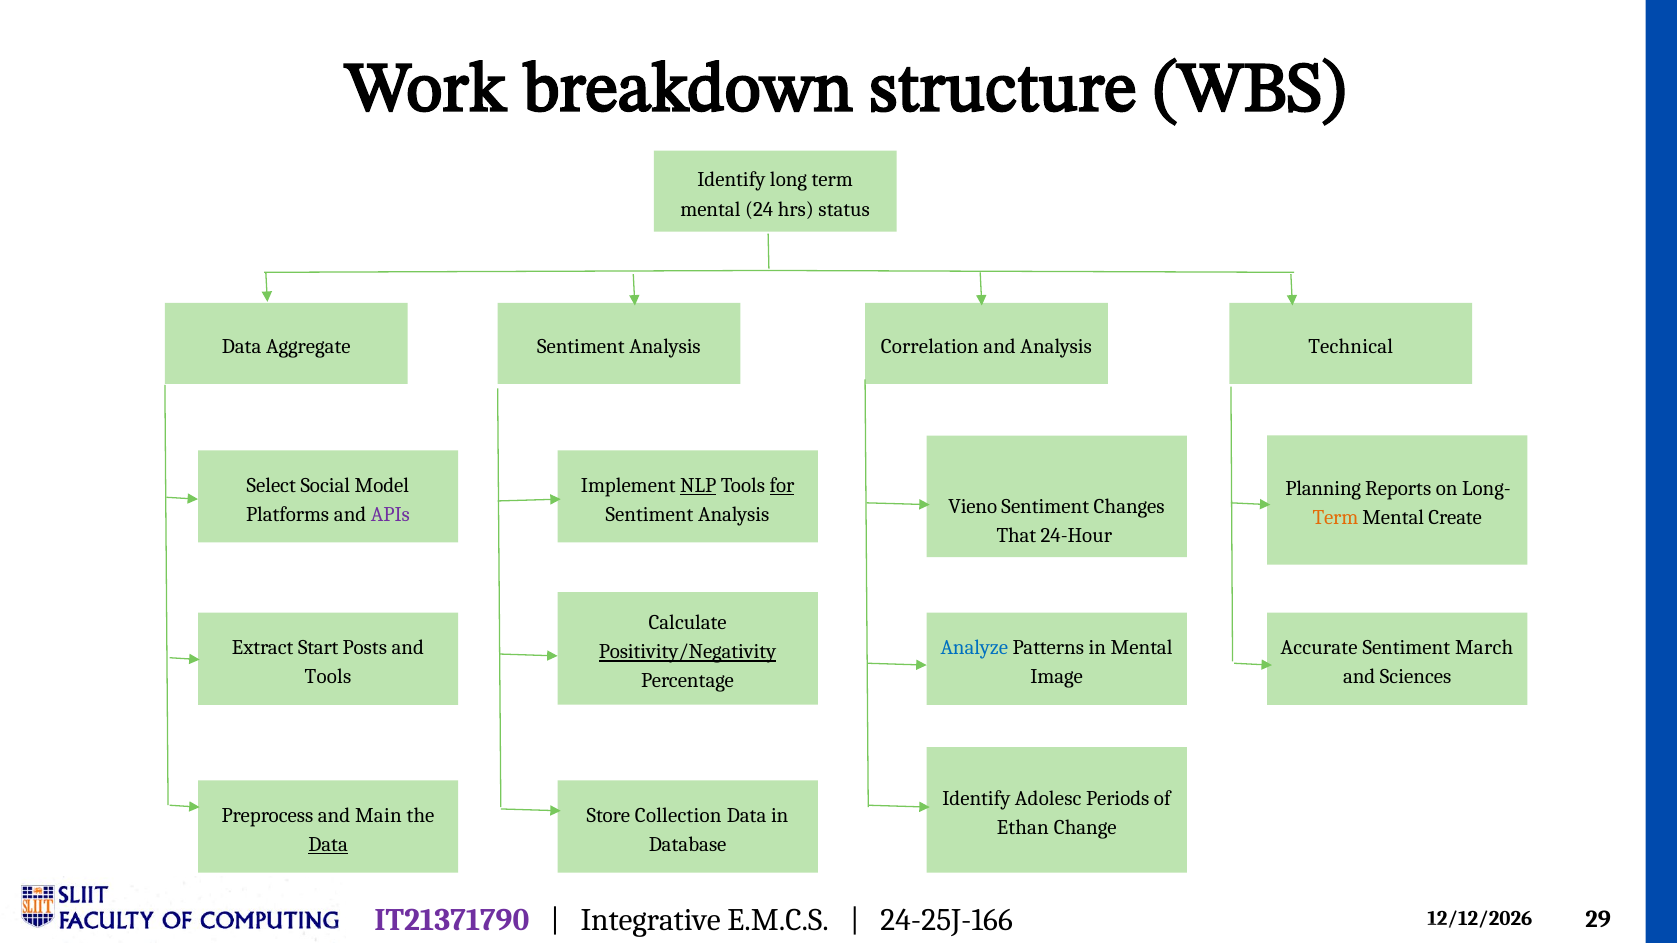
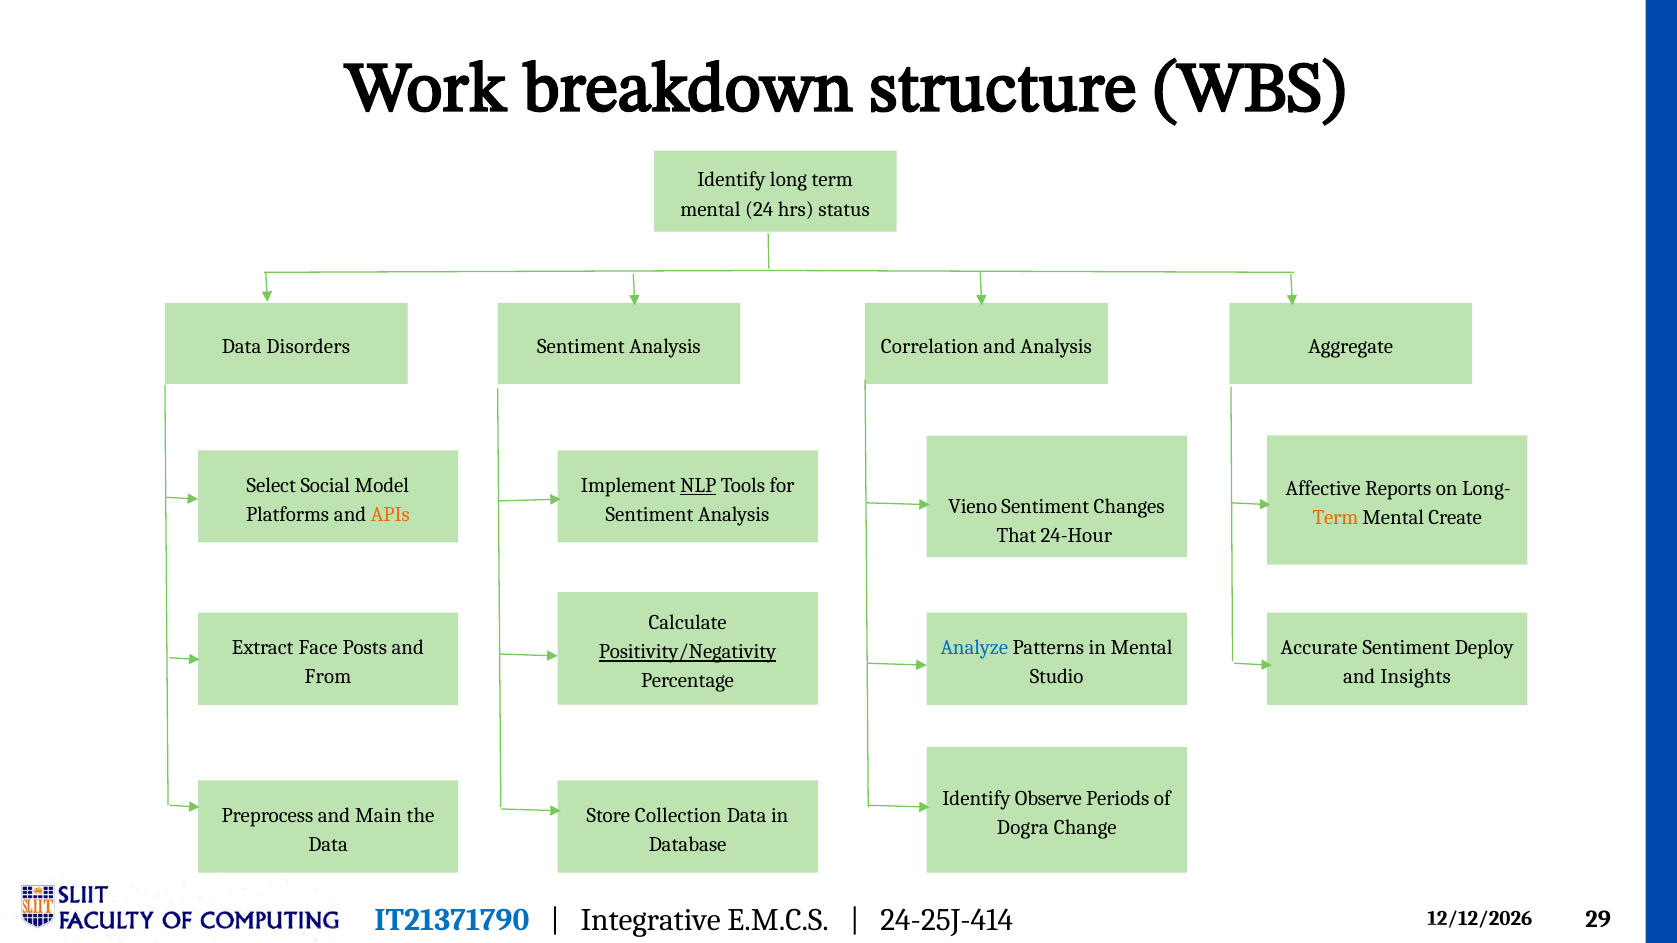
Aggregate: Aggregate -> Disorders
Technical: Technical -> Aggregate
for underline: present -> none
Planning: Planning -> Affective
APIs colour: purple -> orange
Start: Start -> Face
March: March -> Deploy
Tools at (328, 677): Tools -> From
Image: Image -> Studio
Sciences: Sciences -> Insights
Adolesc: Adolesc -> Observe
Ethan: Ethan -> Dogra
Data at (328, 845) underline: present -> none
IT21371790 colour: purple -> blue
24-25J-166: 24-25J-166 -> 24-25J-414
